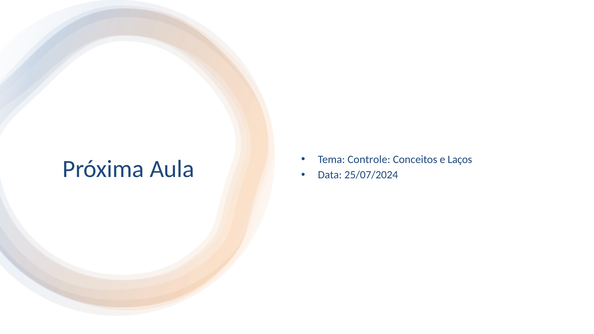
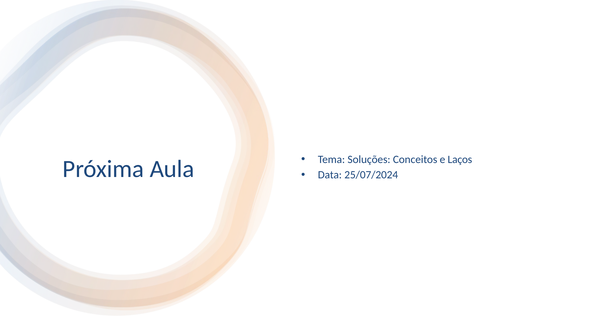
Controle: Controle -> Soluções
